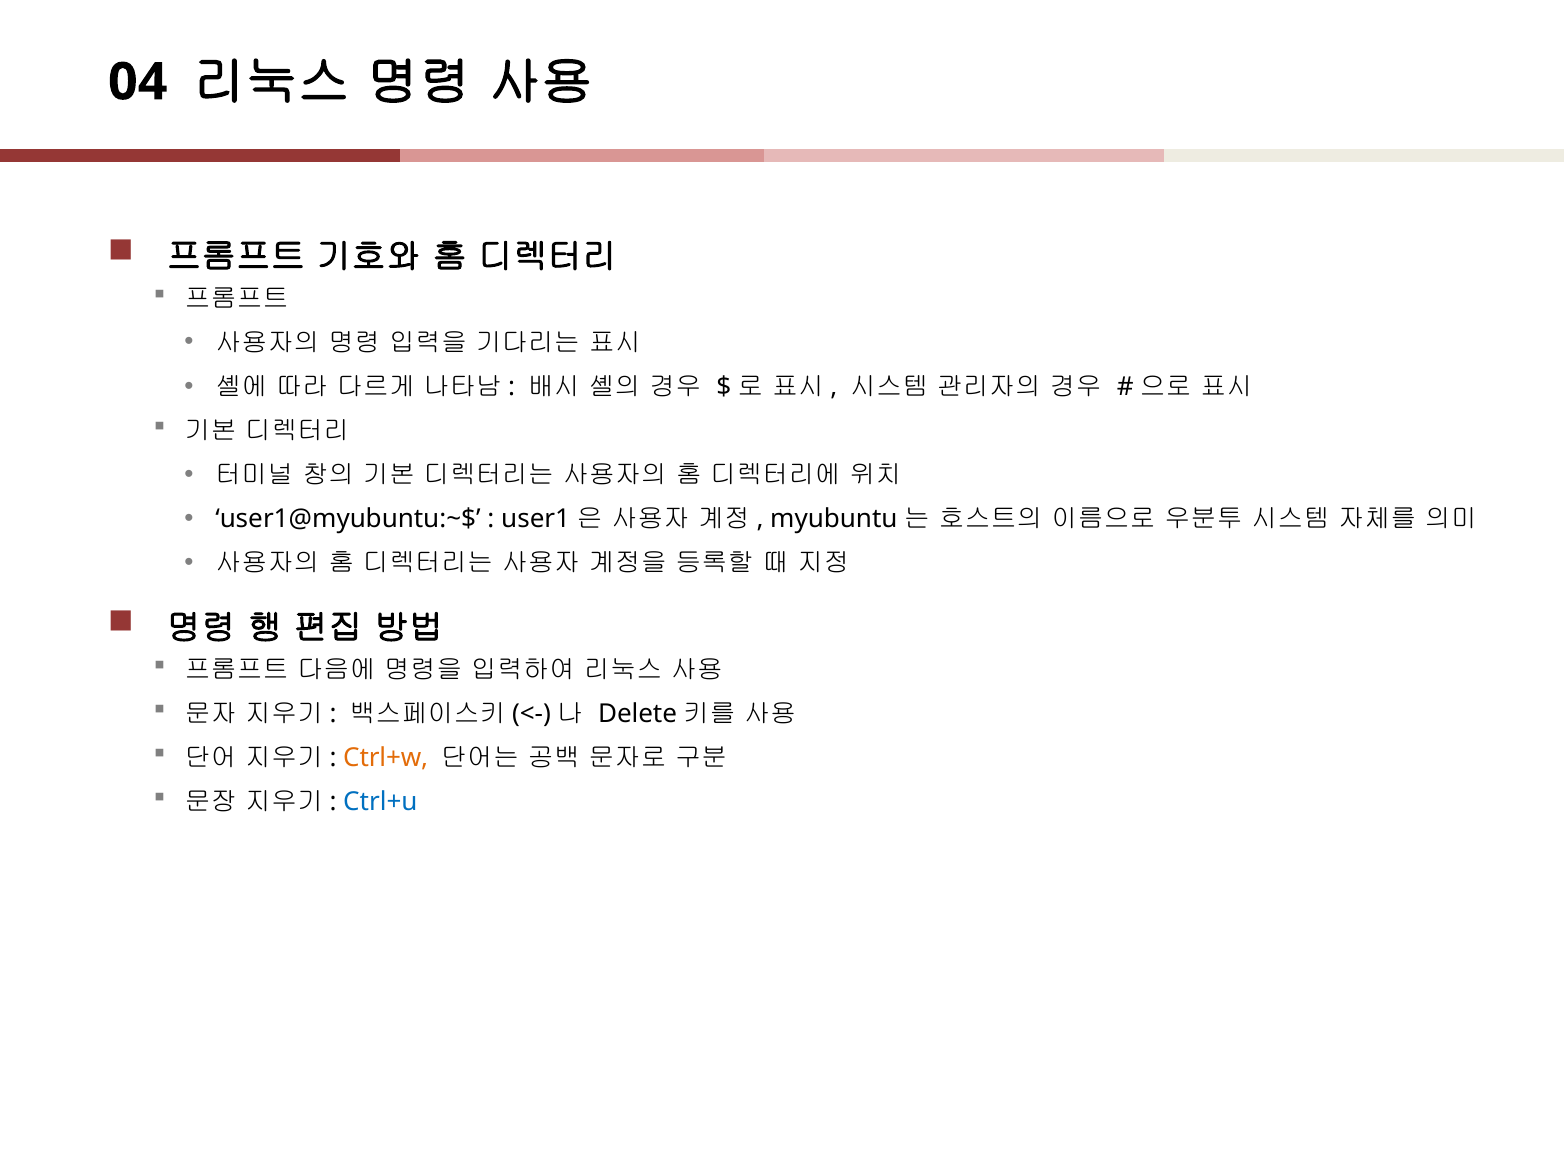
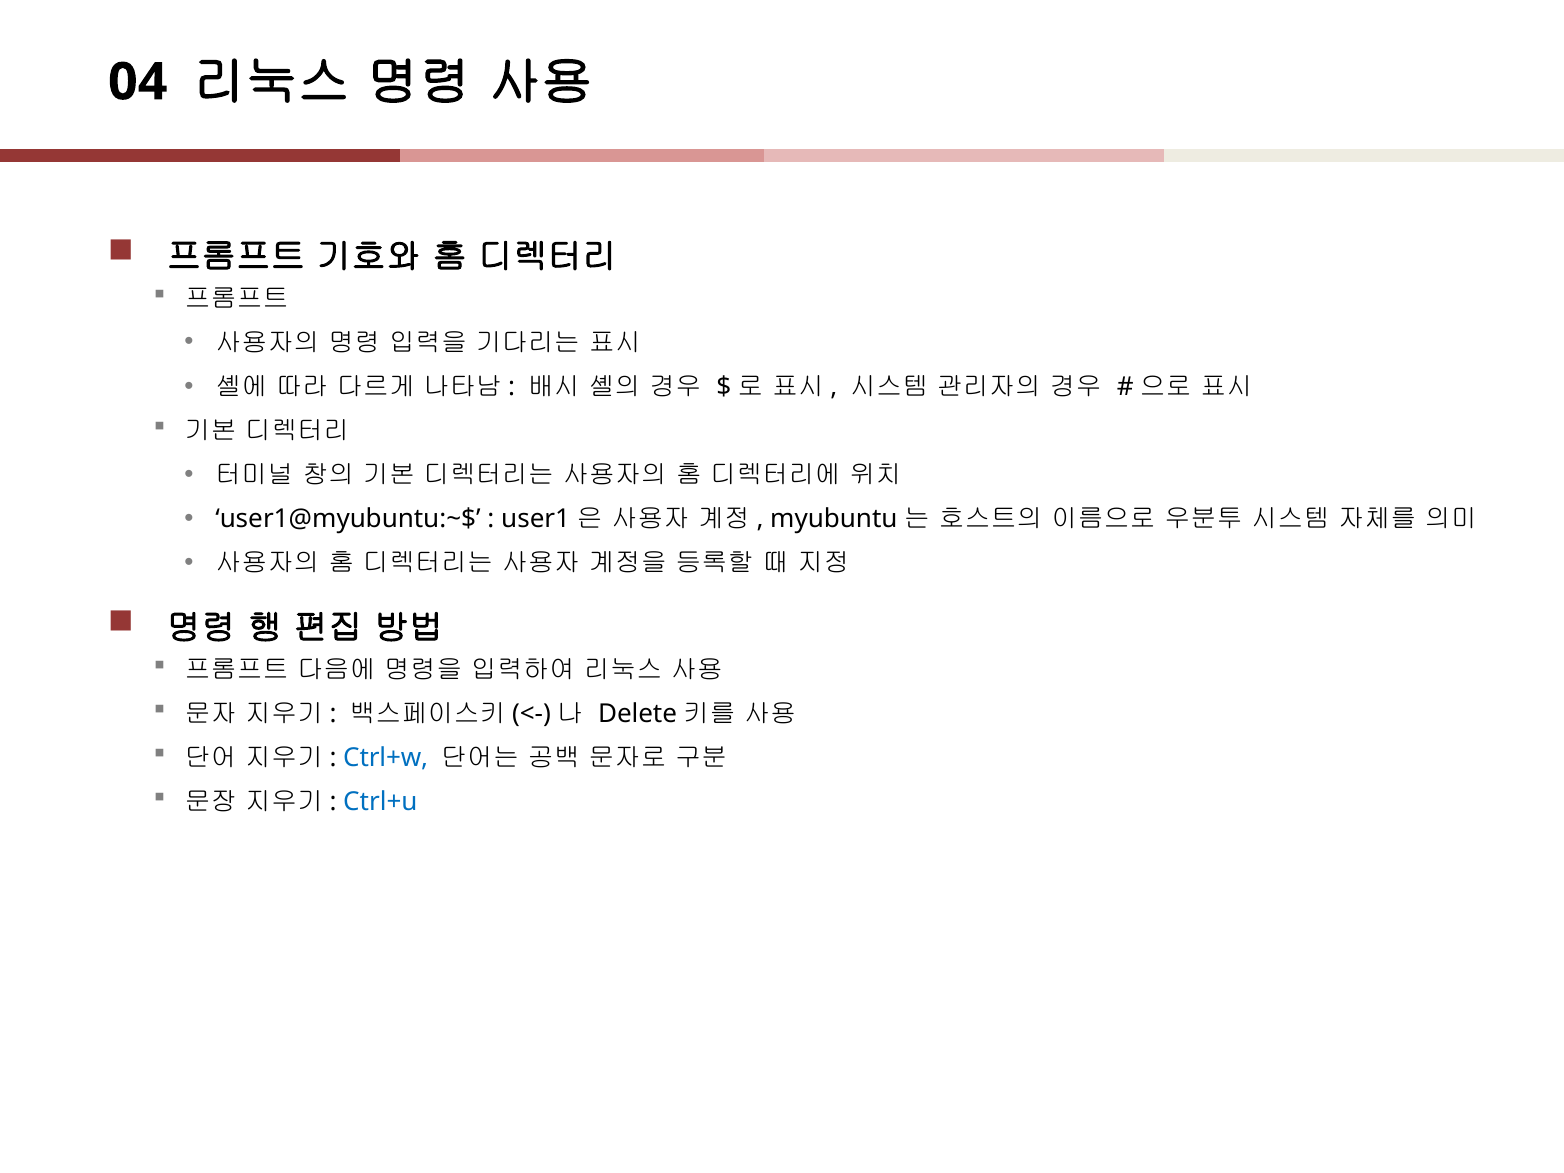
Ctrl+w colour: orange -> blue
